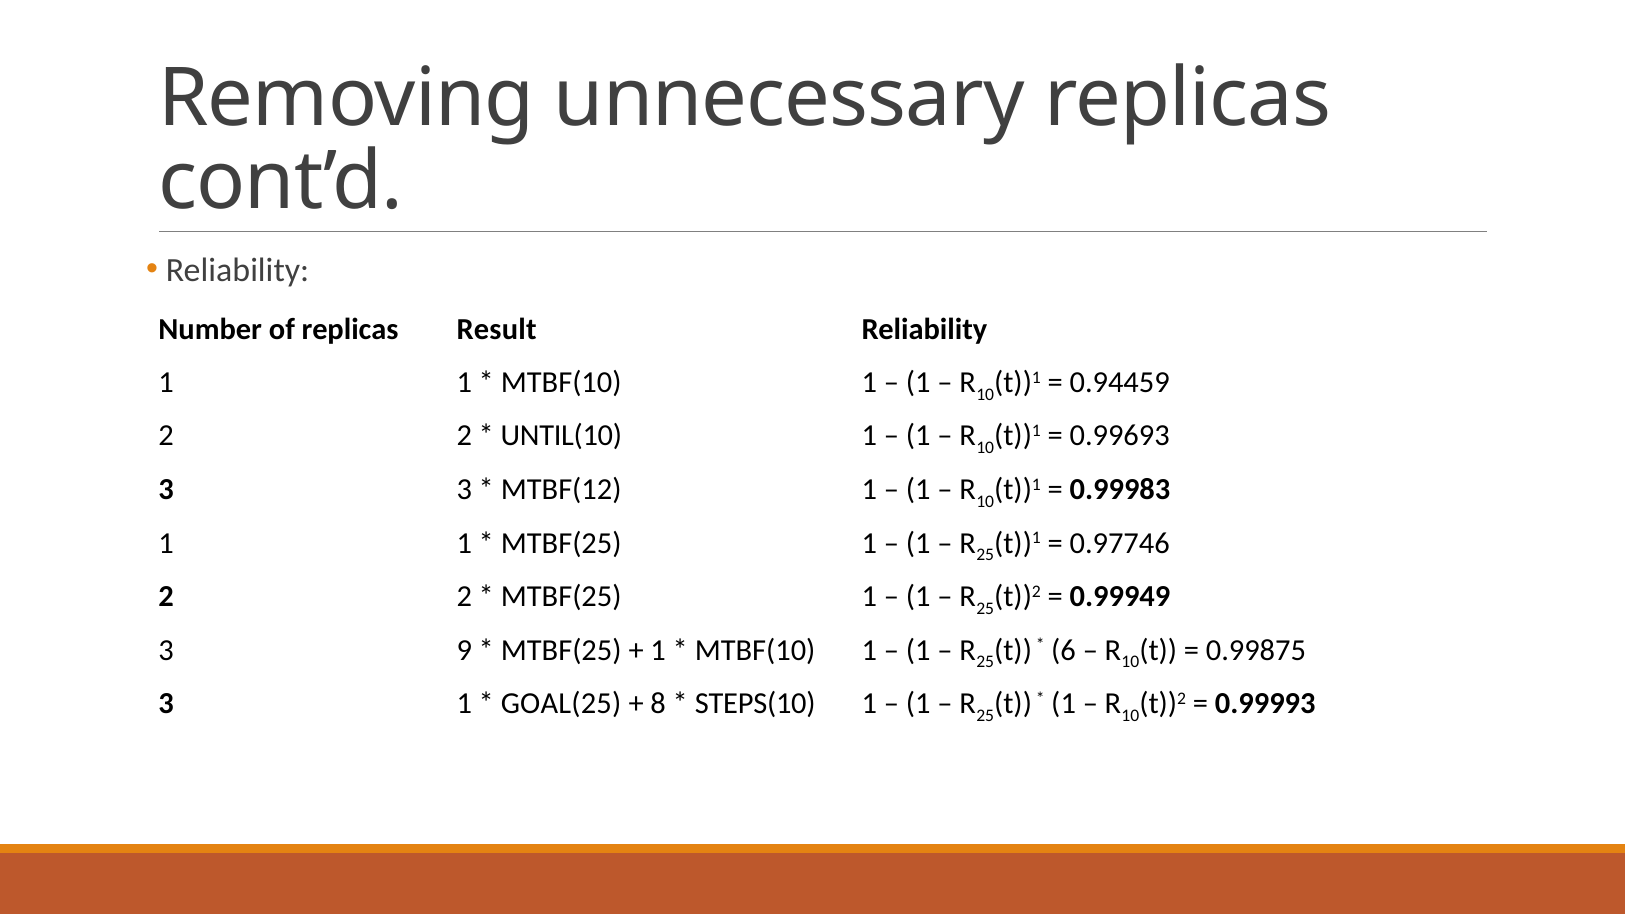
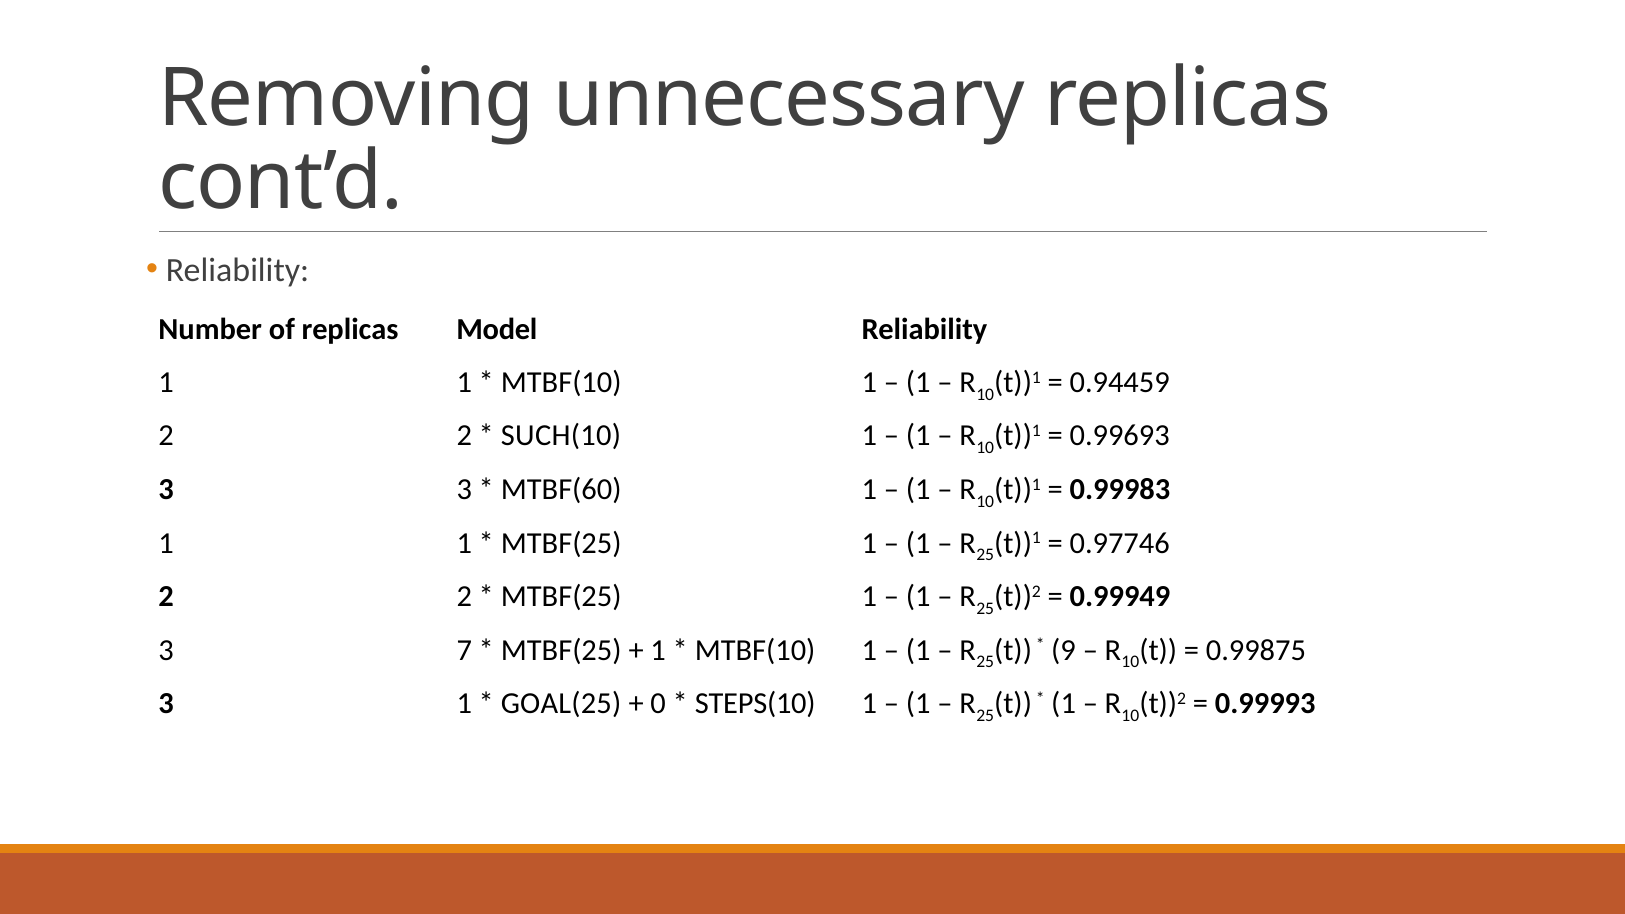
Result: Result -> Model
UNTIL(10: UNTIL(10 -> SUCH(10
MTBF(12: MTBF(12 -> MTBF(60
9: 9 -> 7
6: 6 -> 9
8: 8 -> 0
